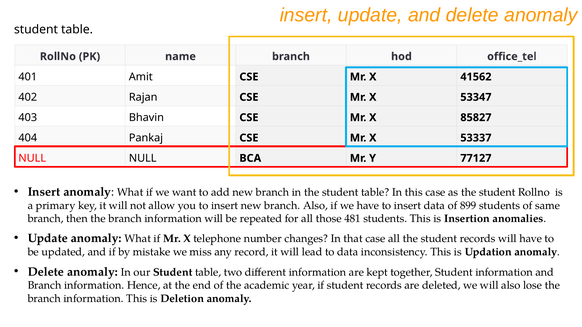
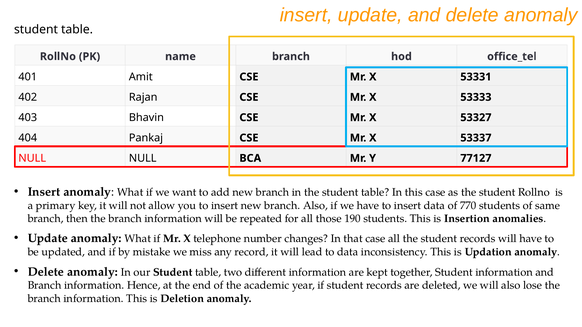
41562: 41562 -> 53331
53347: 53347 -> 53333
85827: 85827 -> 53327
899: 899 -> 770
481: 481 -> 190
